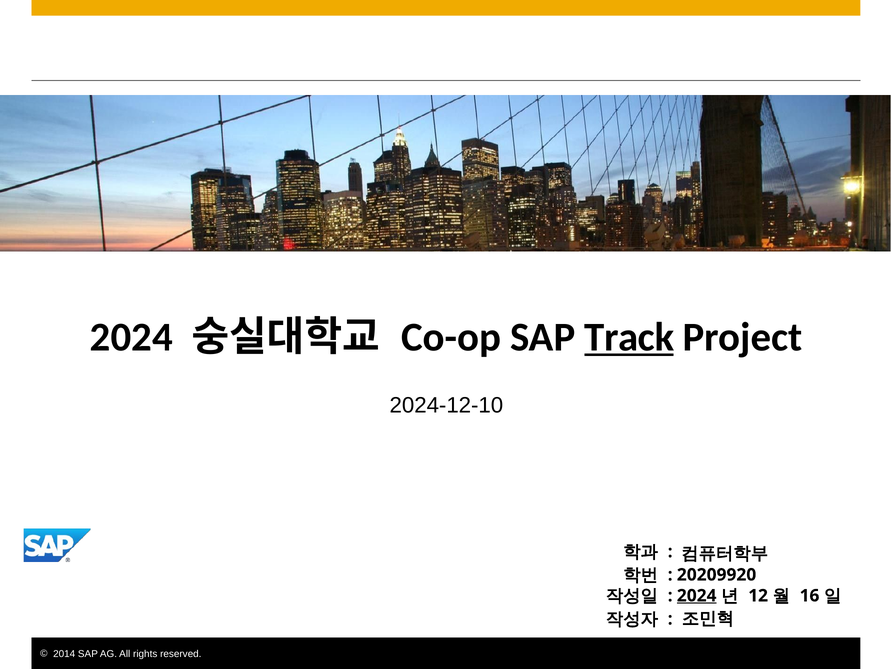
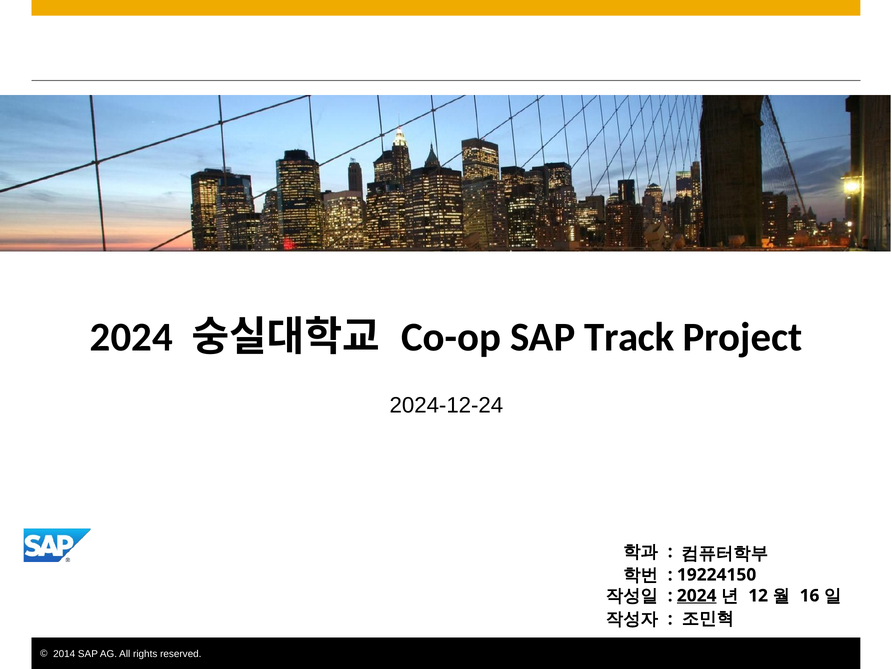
Track underline: present -> none
2024-12-10: 2024-12-10 -> 2024-12-24
20209920: 20209920 -> 19224150
